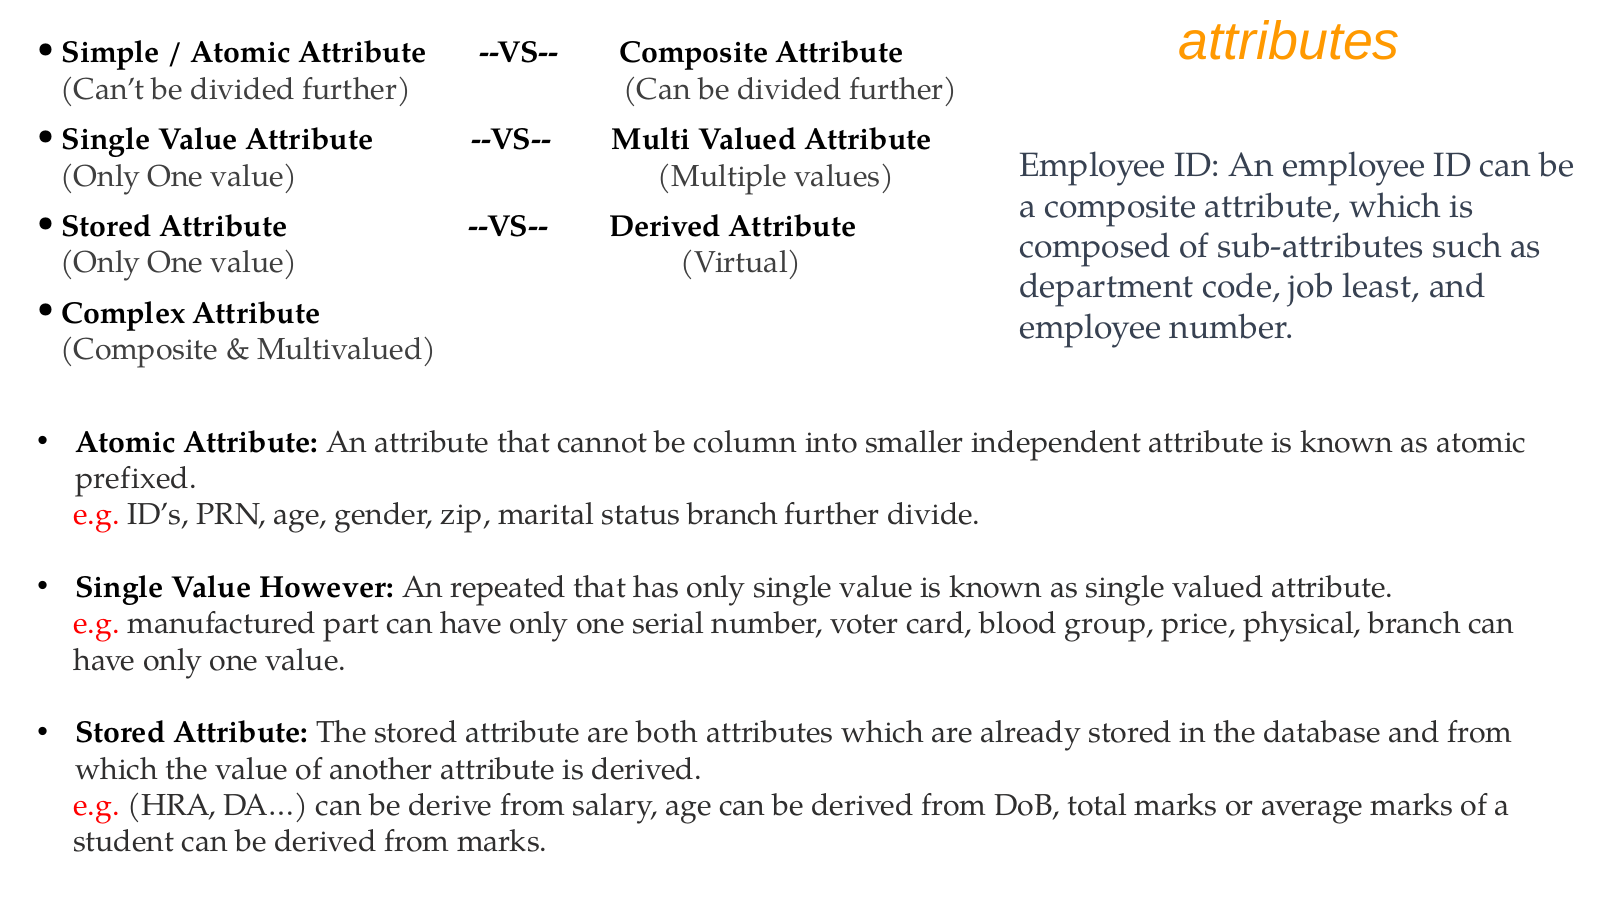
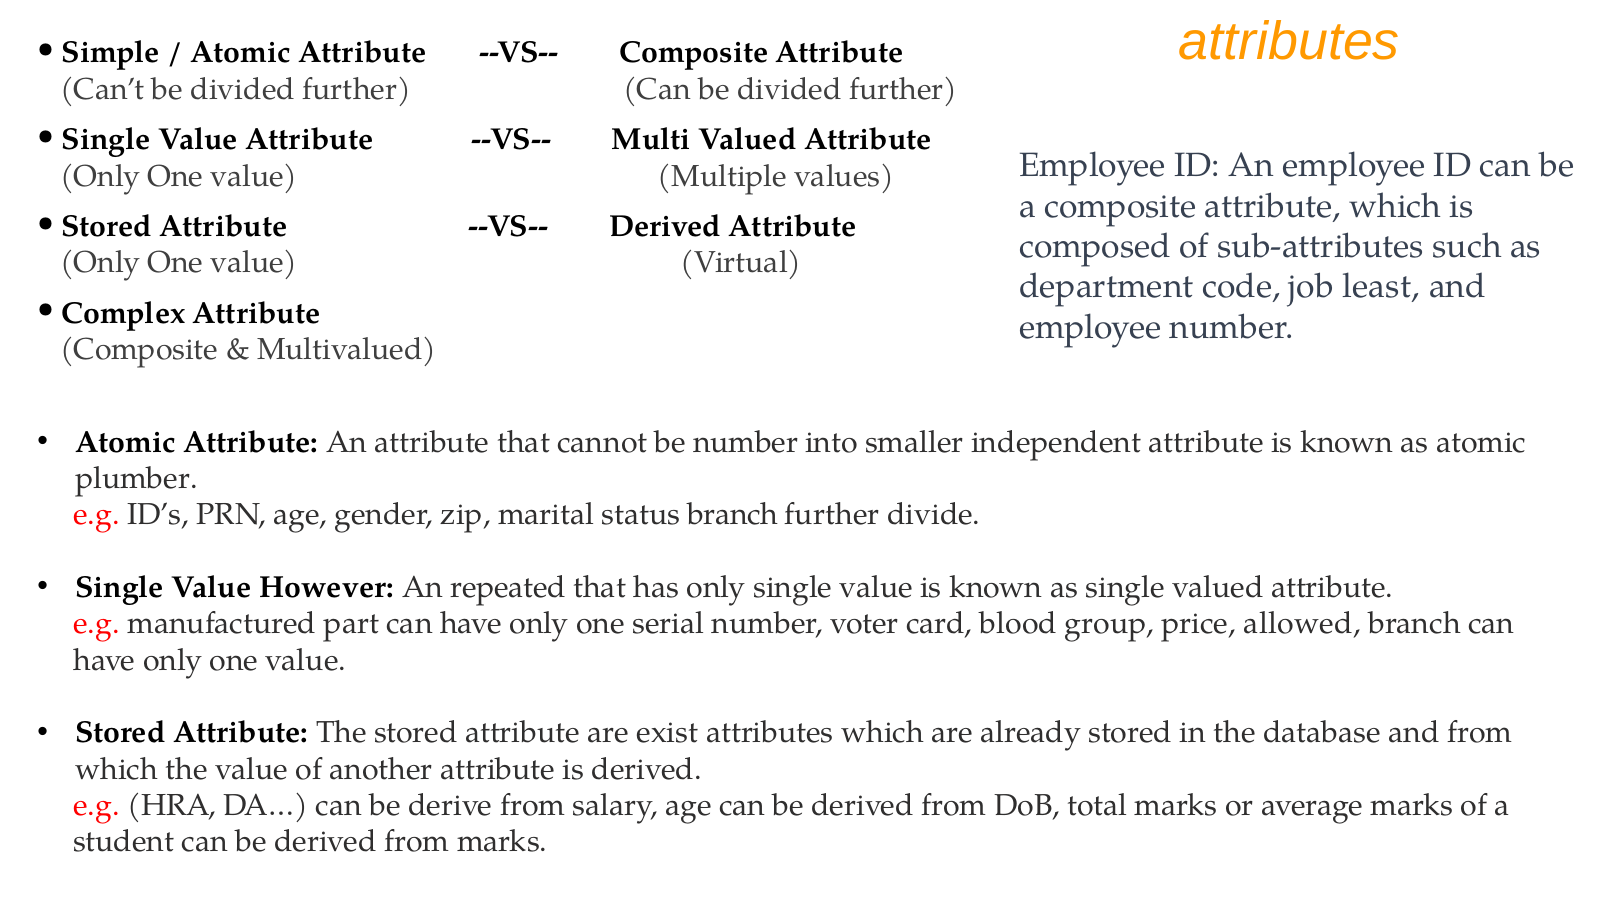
be column: column -> number
prefixed: prefixed -> plumber
physical: physical -> allowed
both: both -> exist
